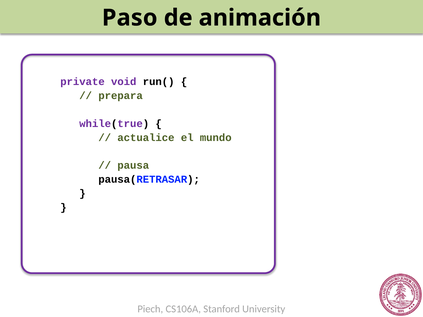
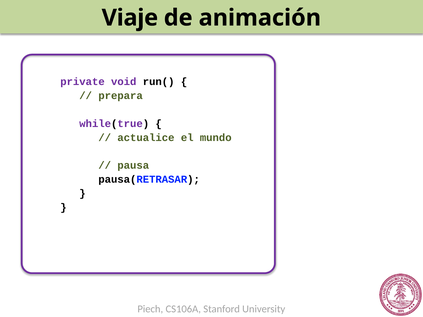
Paso: Paso -> Viaje
